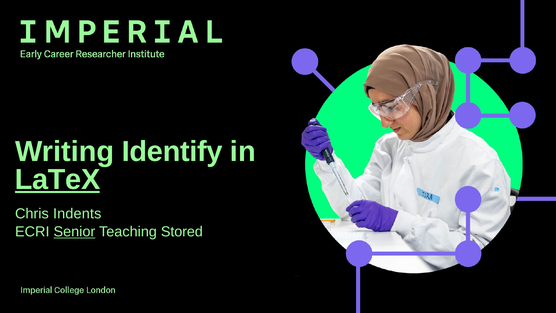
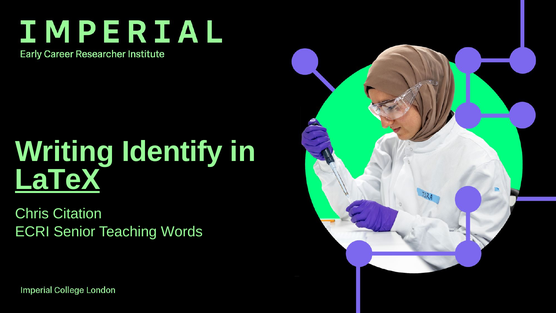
Indents: Indents -> Citation
Senior underline: present -> none
Stored: Stored -> Words
